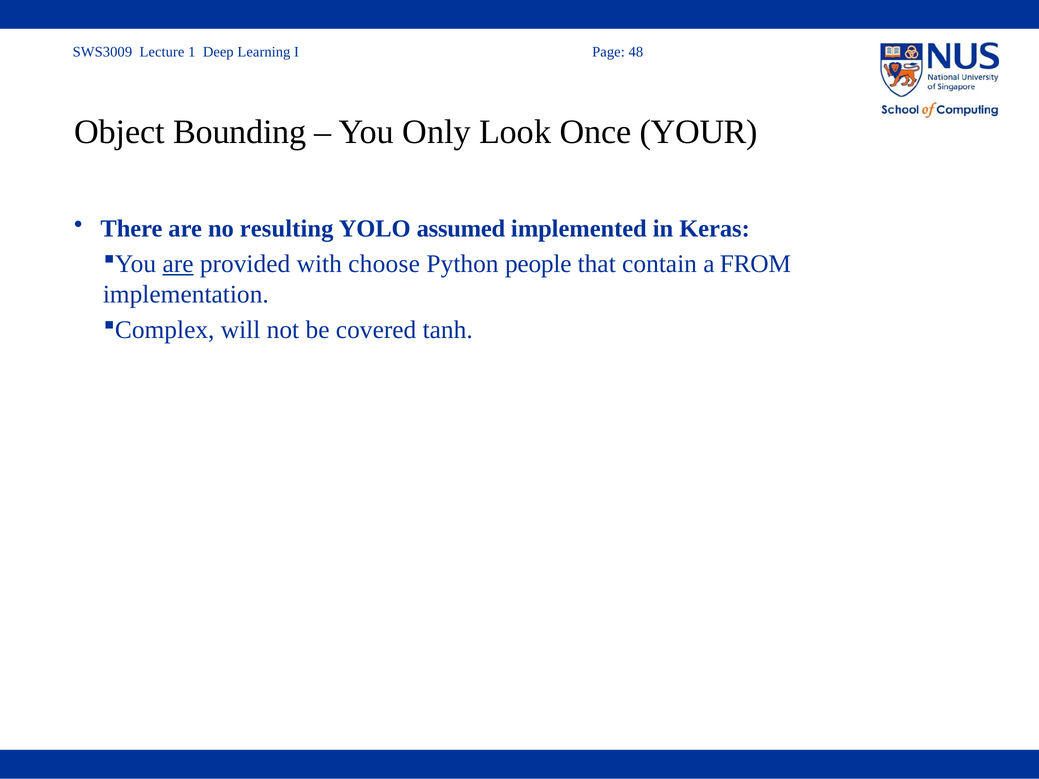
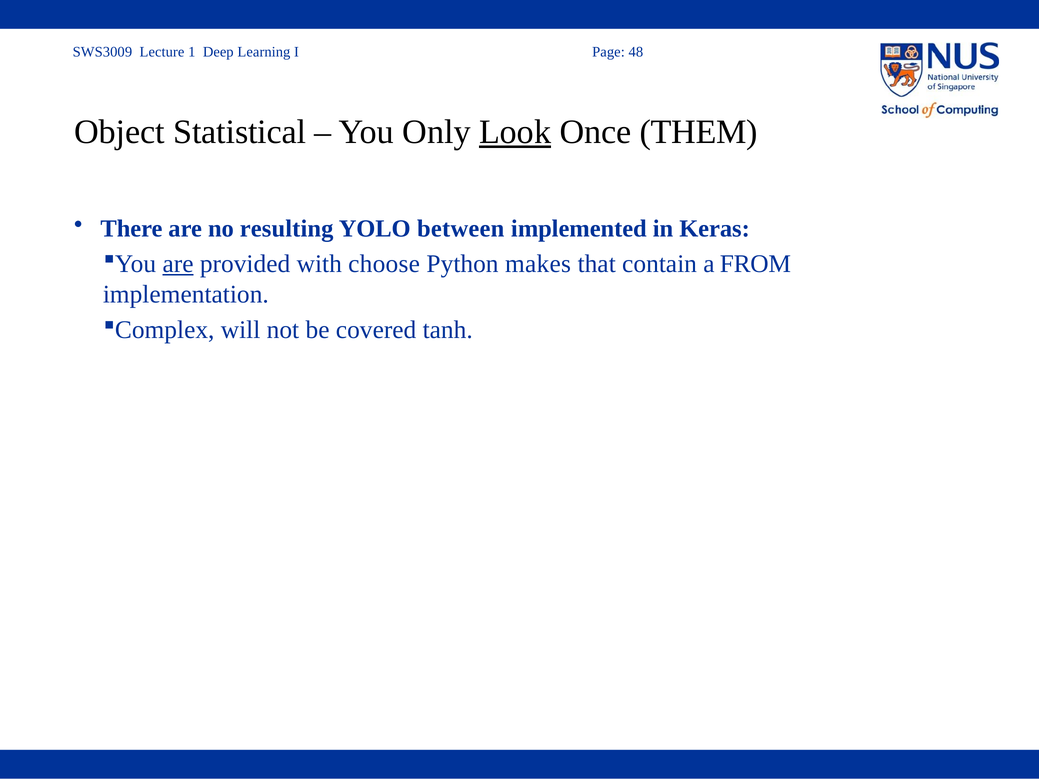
Bounding: Bounding -> Statistical
Look underline: none -> present
YOUR: YOUR -> THEM
assumed: assumed -> between
people: people -> makes
